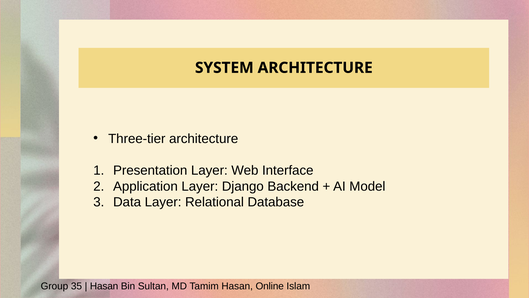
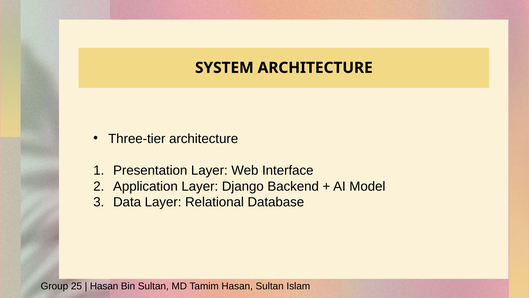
35: 35 -> 25
Hasan Online: Online -> Sultan
